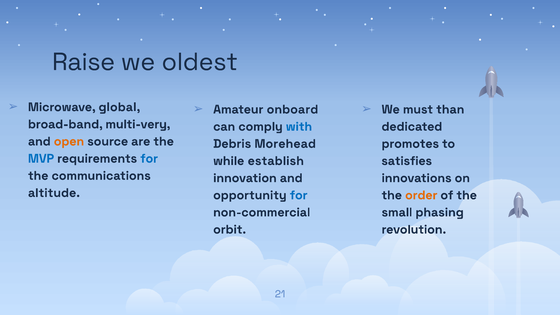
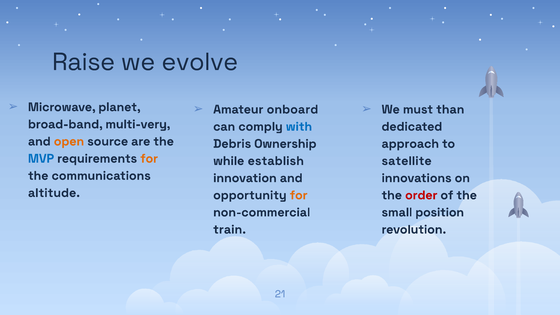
oldest: oldest -> evolve
global: global -> planet
Morehead: Morehead -> Ownership
promotes: promotes -> approach
for at (149, 159) colour: blue -> orange
satisfies: satisfies -> satellite
for at (299, 195) colour: blue -> orange
order colour: orange -> red
phasing: phasing -> position
orbit: orbit -> train
